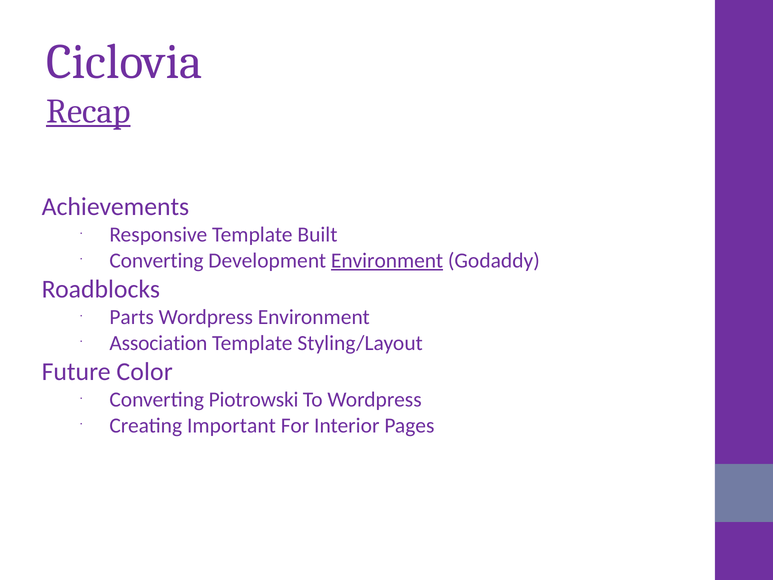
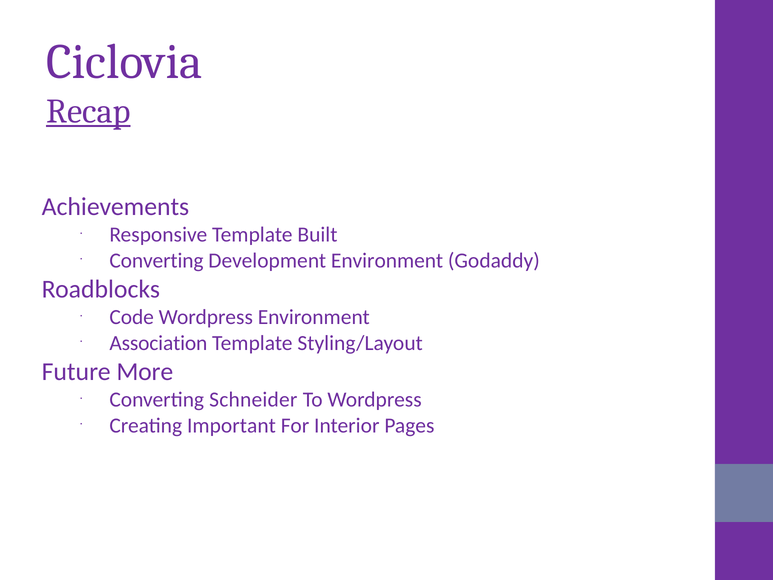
Environment at (387, 260) underline: present -> none
Parts: Parts -> Code
Color: Color -> More
Piotrowski: Piotrowski -> Schneider
